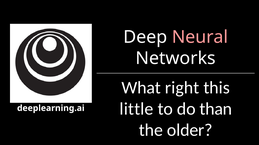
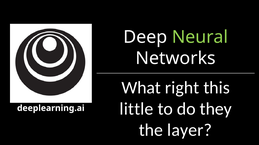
Neural colour: pink -> light green
than: than -> they
older: older -> layer
